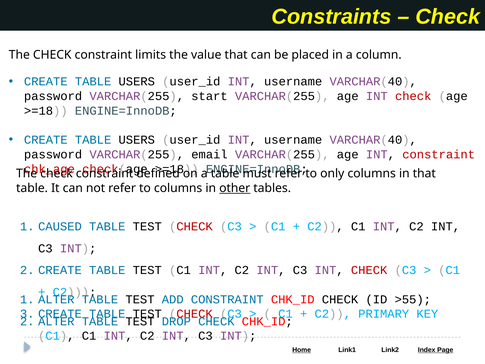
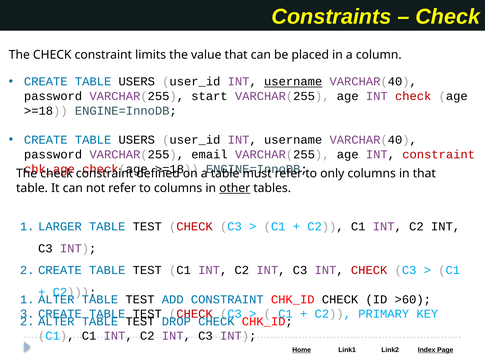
username at (293, 82) underline: none -> present
CAUSED: CAUSED -> LARGER
>55: >55 -> >60
